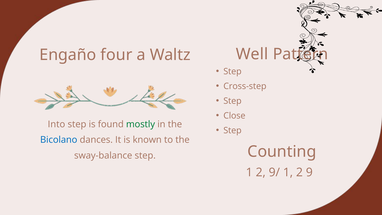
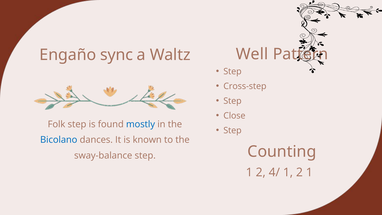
four: four -> sync
Into: Into -> Folk
mostly colour: green -> blue
9/: 9/ -> 4/
2 9: 9 -> 1
